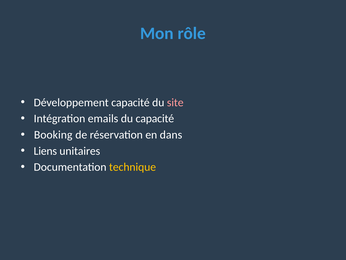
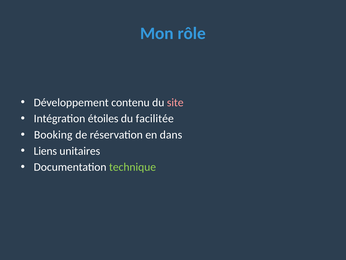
Développement capacité: capacité -> contenu
emails: emails -> étoiles
du capacité: capacité -> facilitée
technique colour: yellow -> light green
